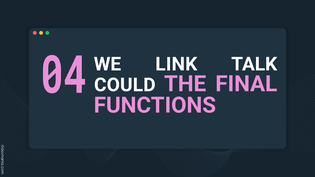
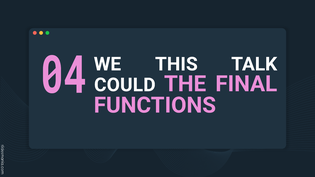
LINK: LINK -> THIS
